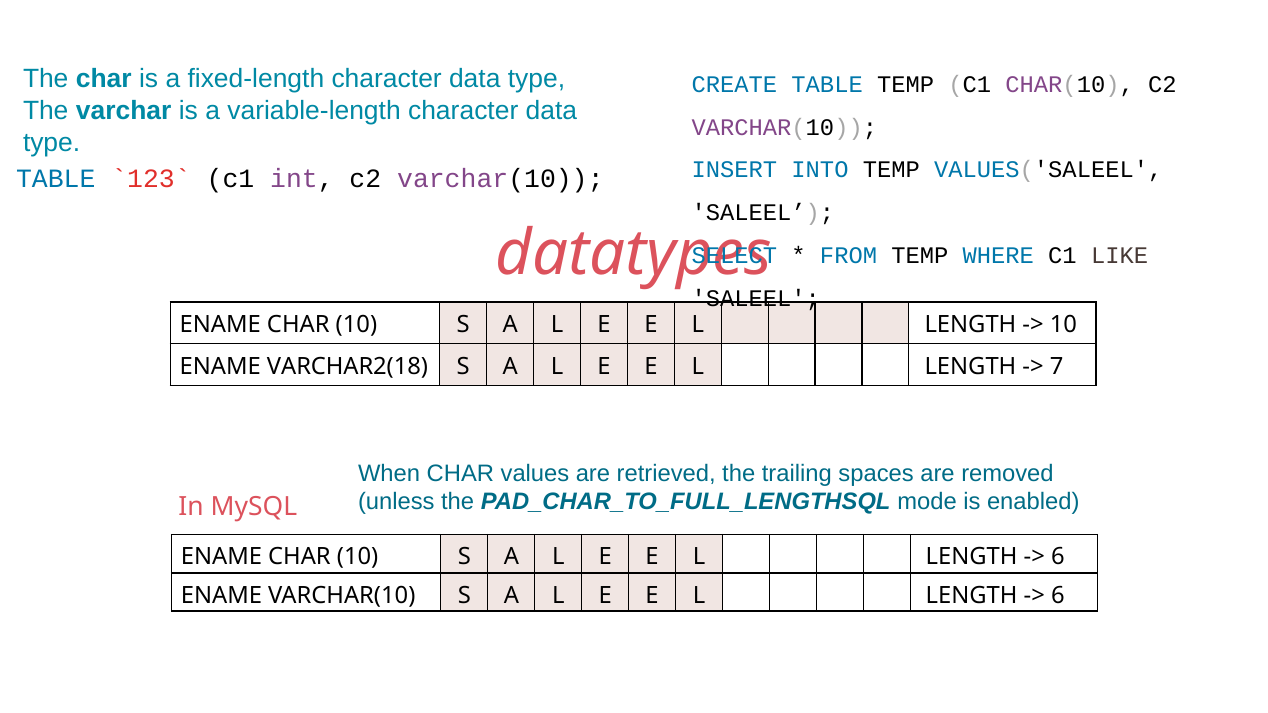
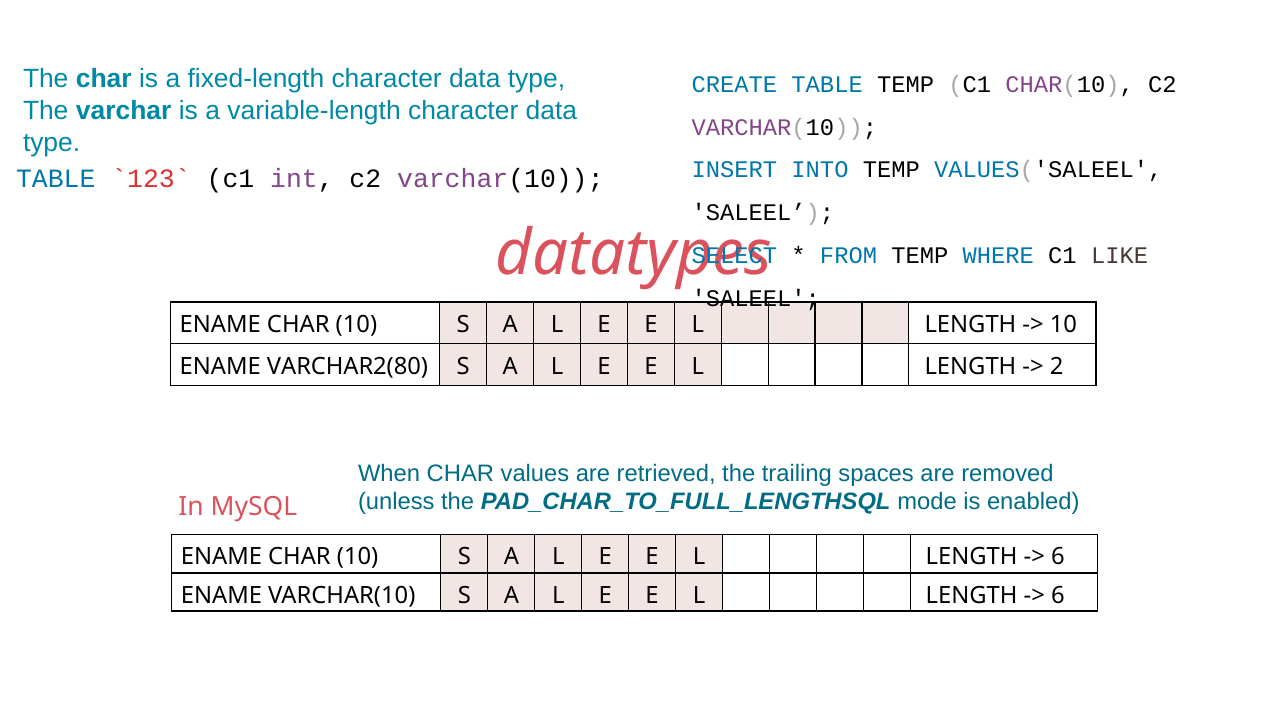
VARCHAR2(18: VARCHAR2(18 -> VARCHAR2(80
7: 7 -> 2
